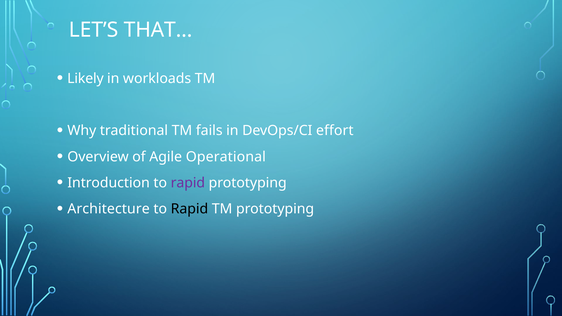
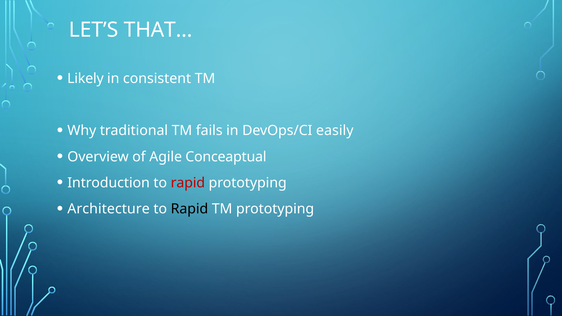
workloads: workloads -> consistent
effort: effort -> easily
Operational: Operational -> Conceaptual
rapid at (188, 183) colour: purple -> red
